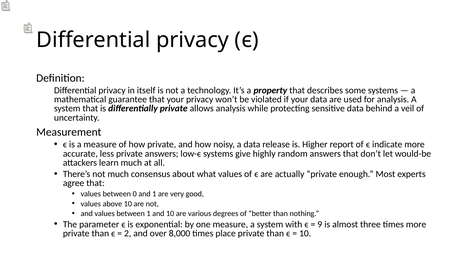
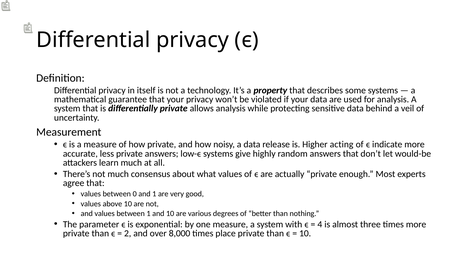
report: report -> acting
9: 9 -> 4
